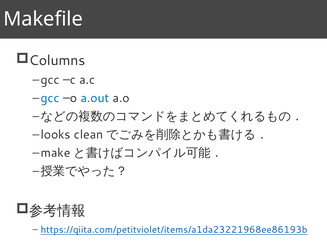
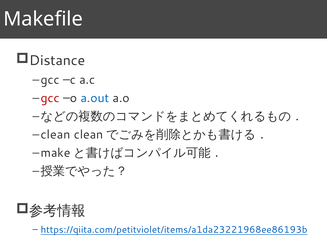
Columns: Columns -> Distance
gcc at (50, 98) colour: blue -> red
looks: looks -> clean
